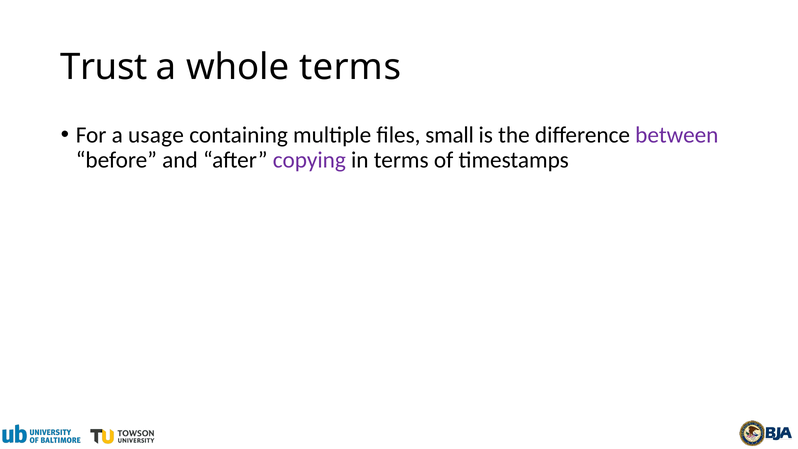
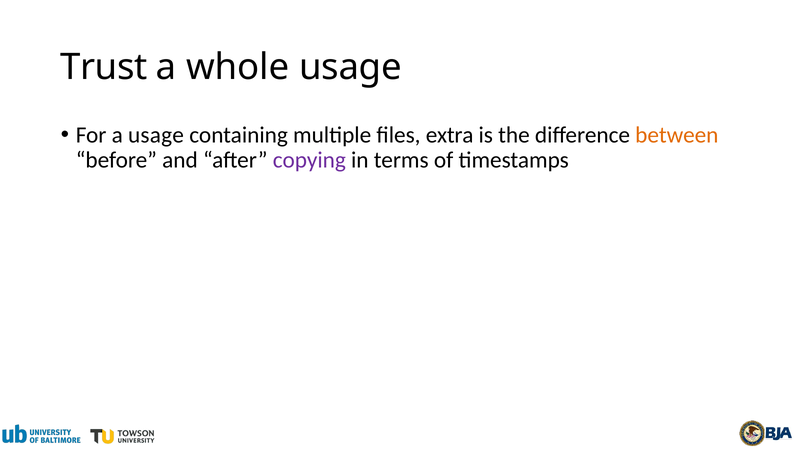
whole terms: terms -> usage
small: small -> extra
between colour: purple -> orange
